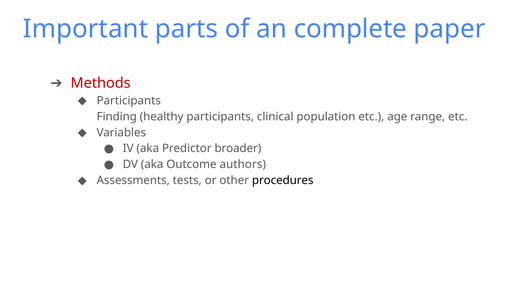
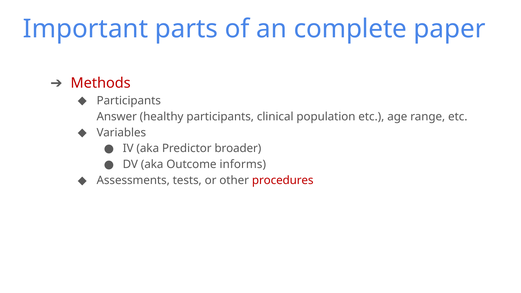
Finding: Finding -> Answer
authors: authors -> informs
procedures colour: black -> red
